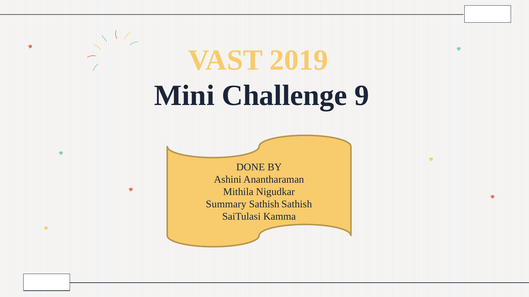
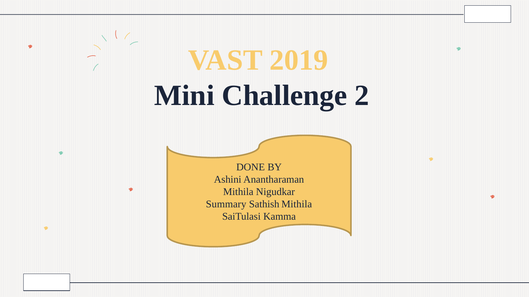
9: 9 -> 2
Sathish Sathish: Sathish -> Mithila
